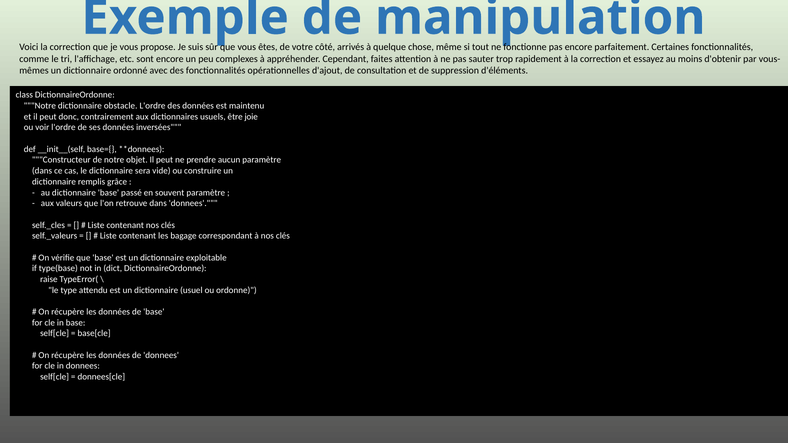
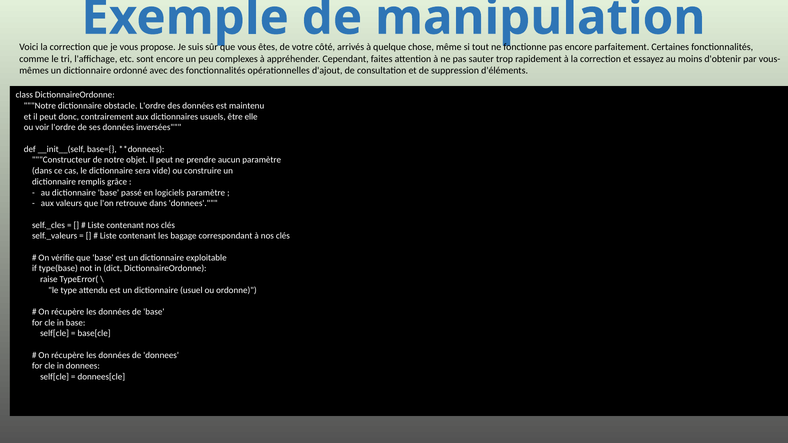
joie: joie -> elle
souvent: souvent -> logiciels
